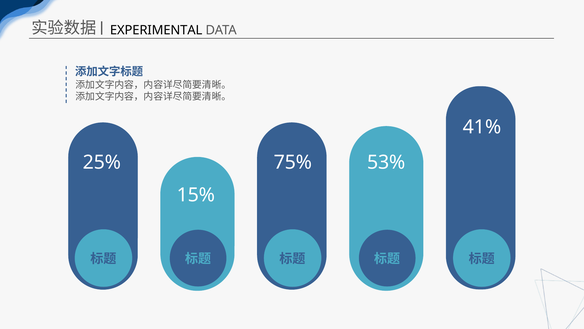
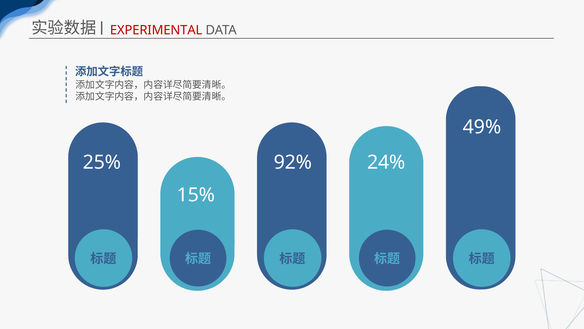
EXPERIMENTAL colour: black -> red
41%: 41% -> 49%
75%: 75% -> 92%
53%: 53% -> 24%
